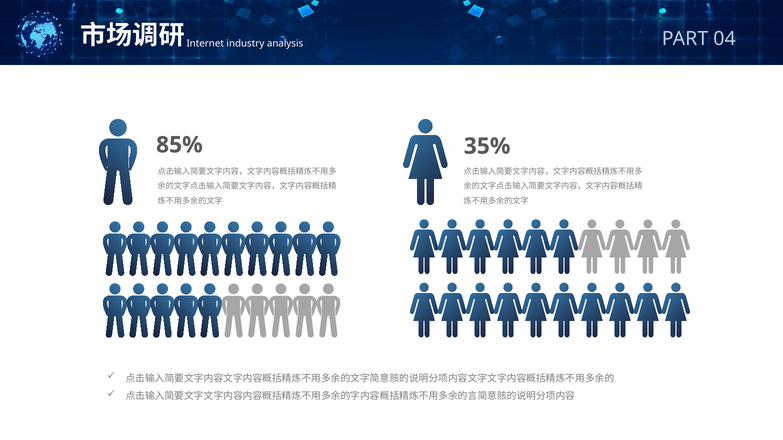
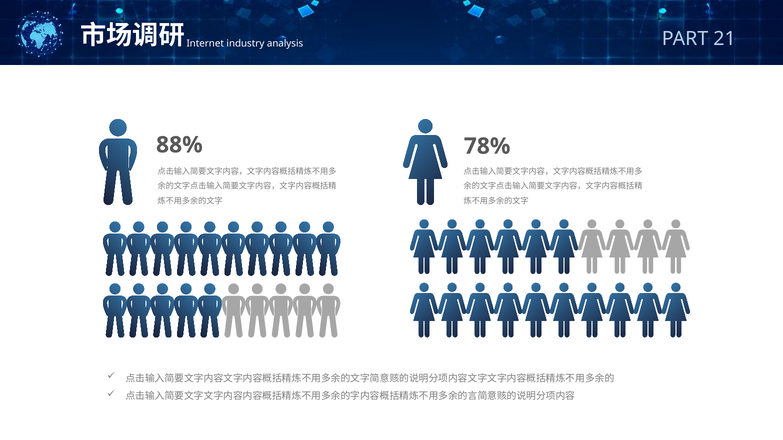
04: 04 -> 21
85%: 85% -> 88%
35%: 35% -> 78%
